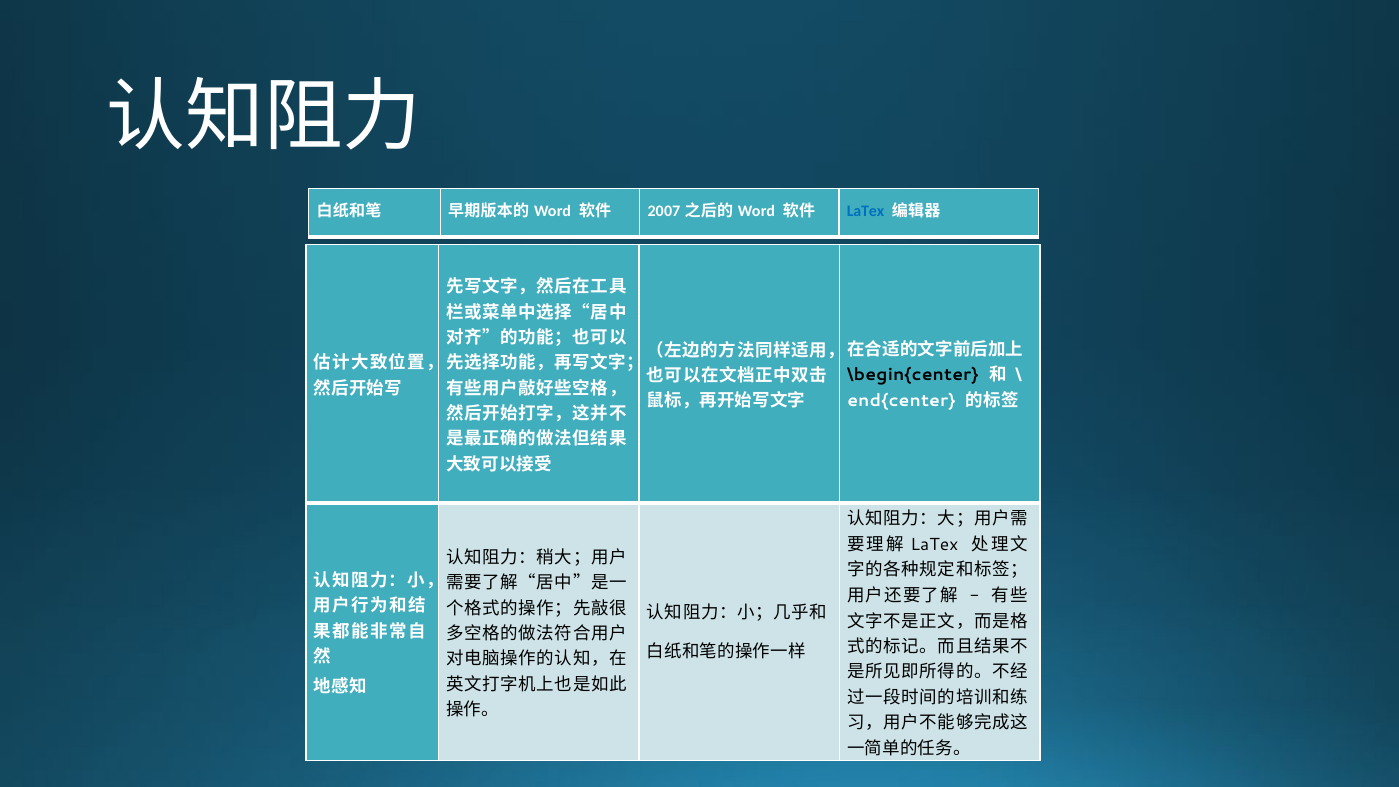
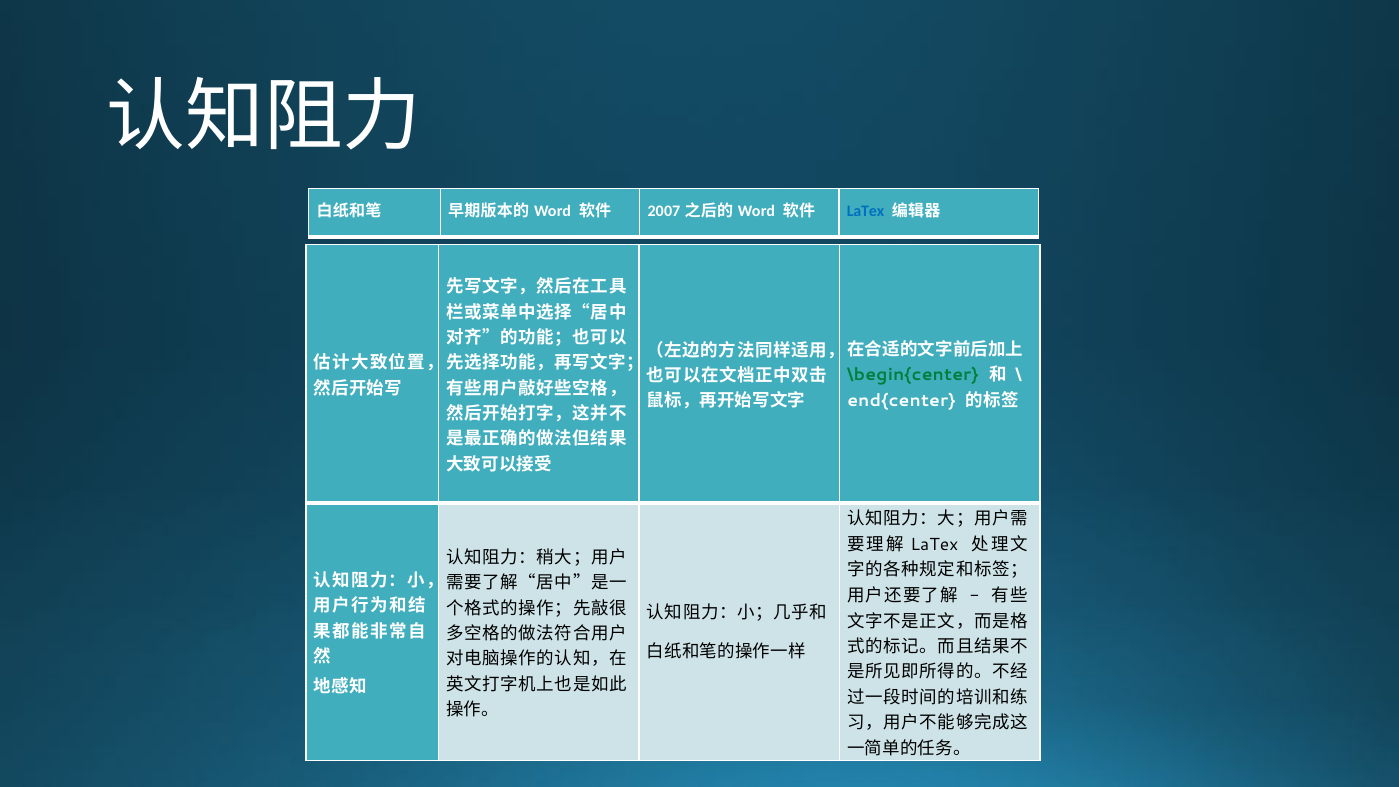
\begin{center colour: black -> green
